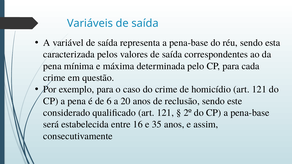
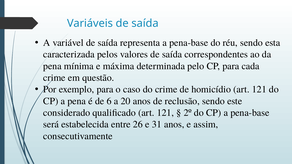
16: 16 -> 26
35: 35 -> 31
